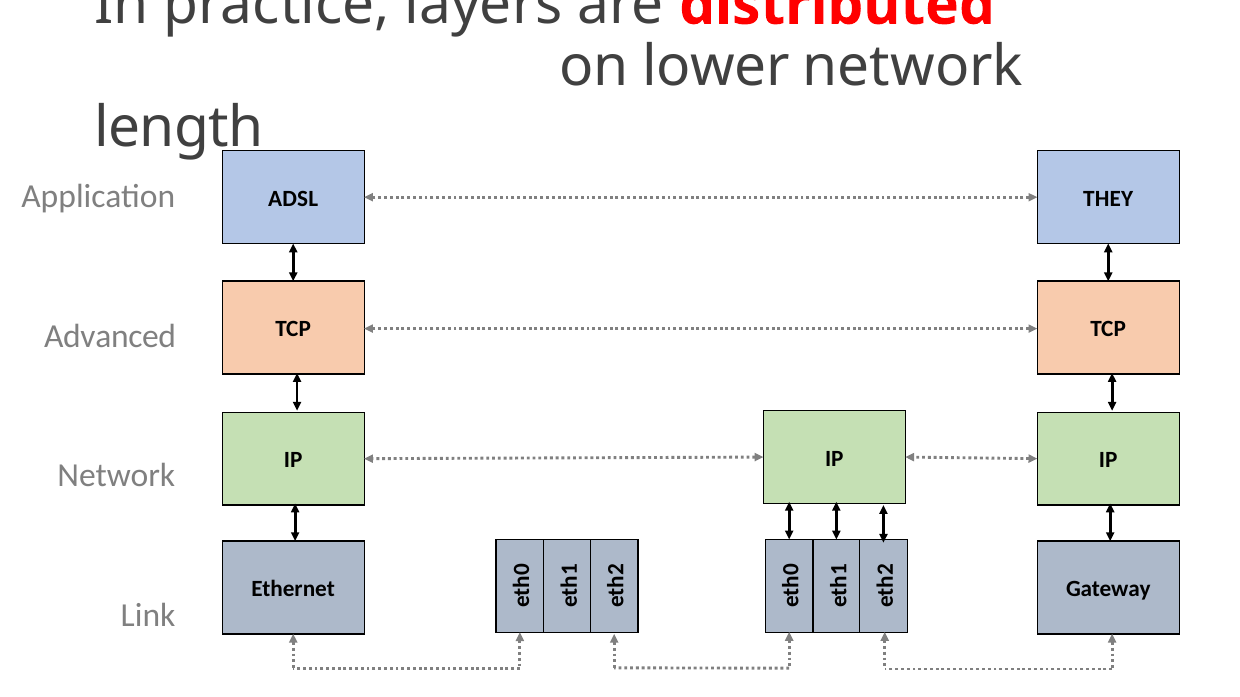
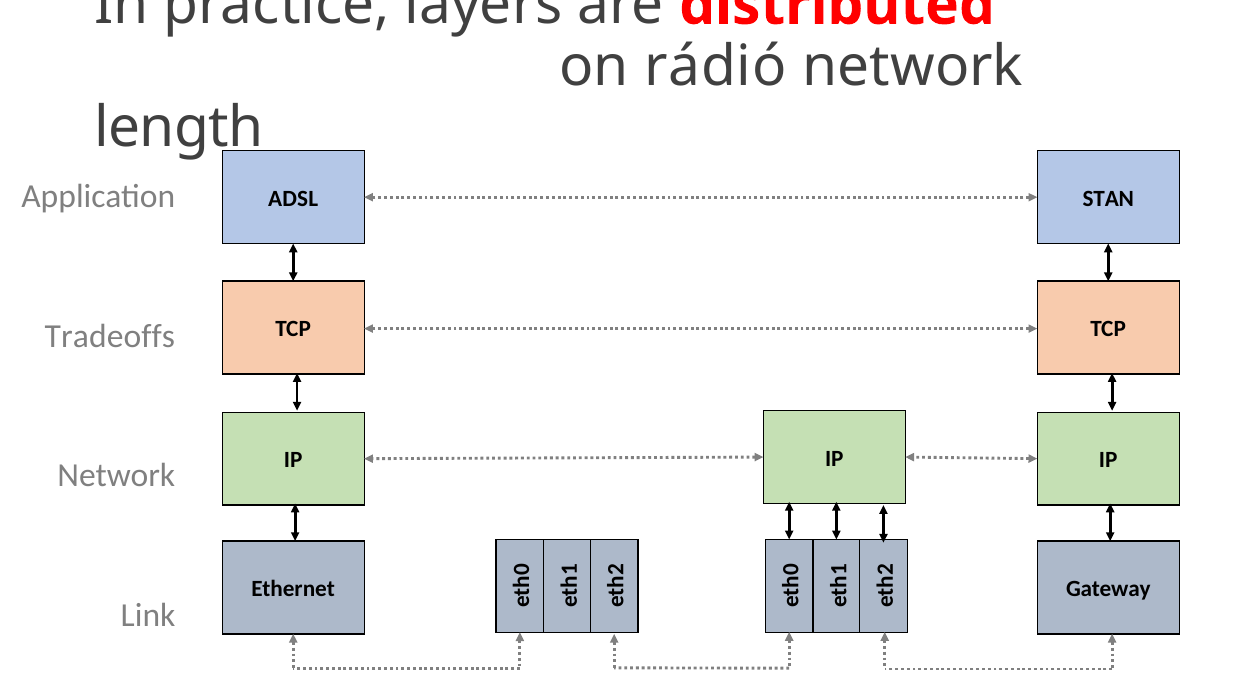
lower: lower -> rádió
THEY: THEY -> STAN
Advanced: Advanced -> Tradeoffs
